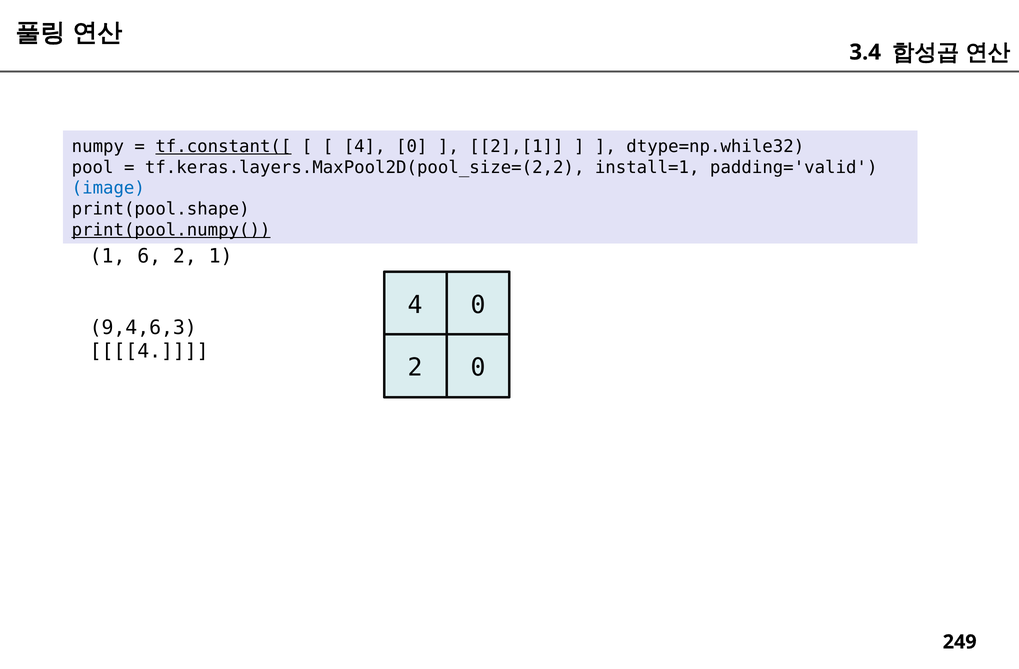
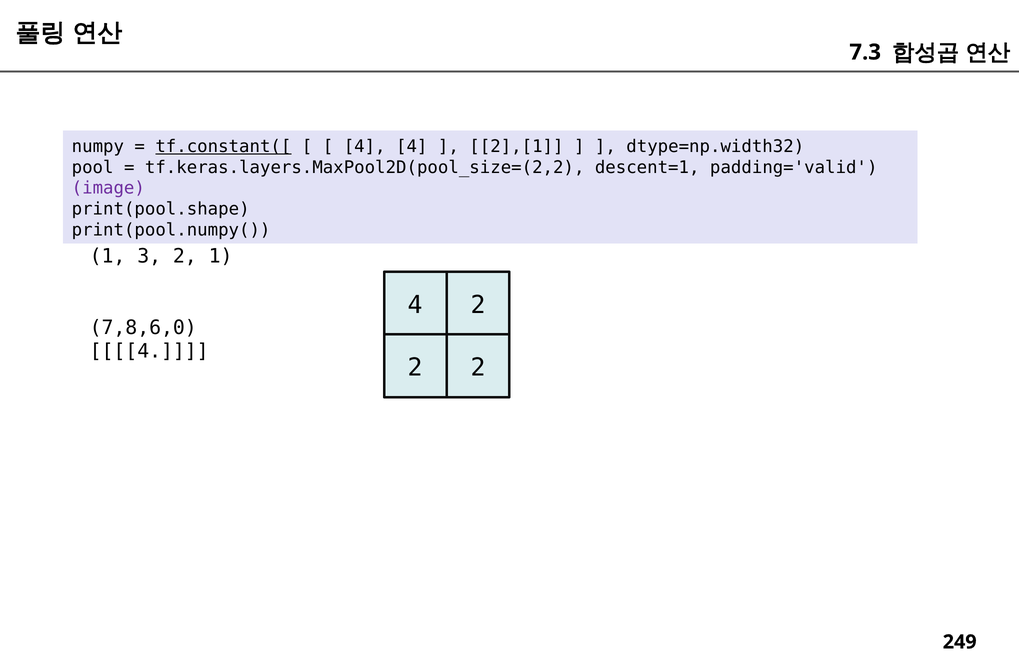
3.4: 3.4 -> 7.3
0 at (412, 147): 0 -> 4
dtype=np.while32: dtype=np.while32 -> dtype=np.width32
install=1: install=1 -> descent=1
image colour: blue -> purple
print(pool.numpy( underline: present -> none
6: 6 -> 3
0 at (478, 305): 0 -> 2
9,4,6,3: 9,4,6,3 -> 7,8,6,0
0 at (478, 368): 0 -> 2
